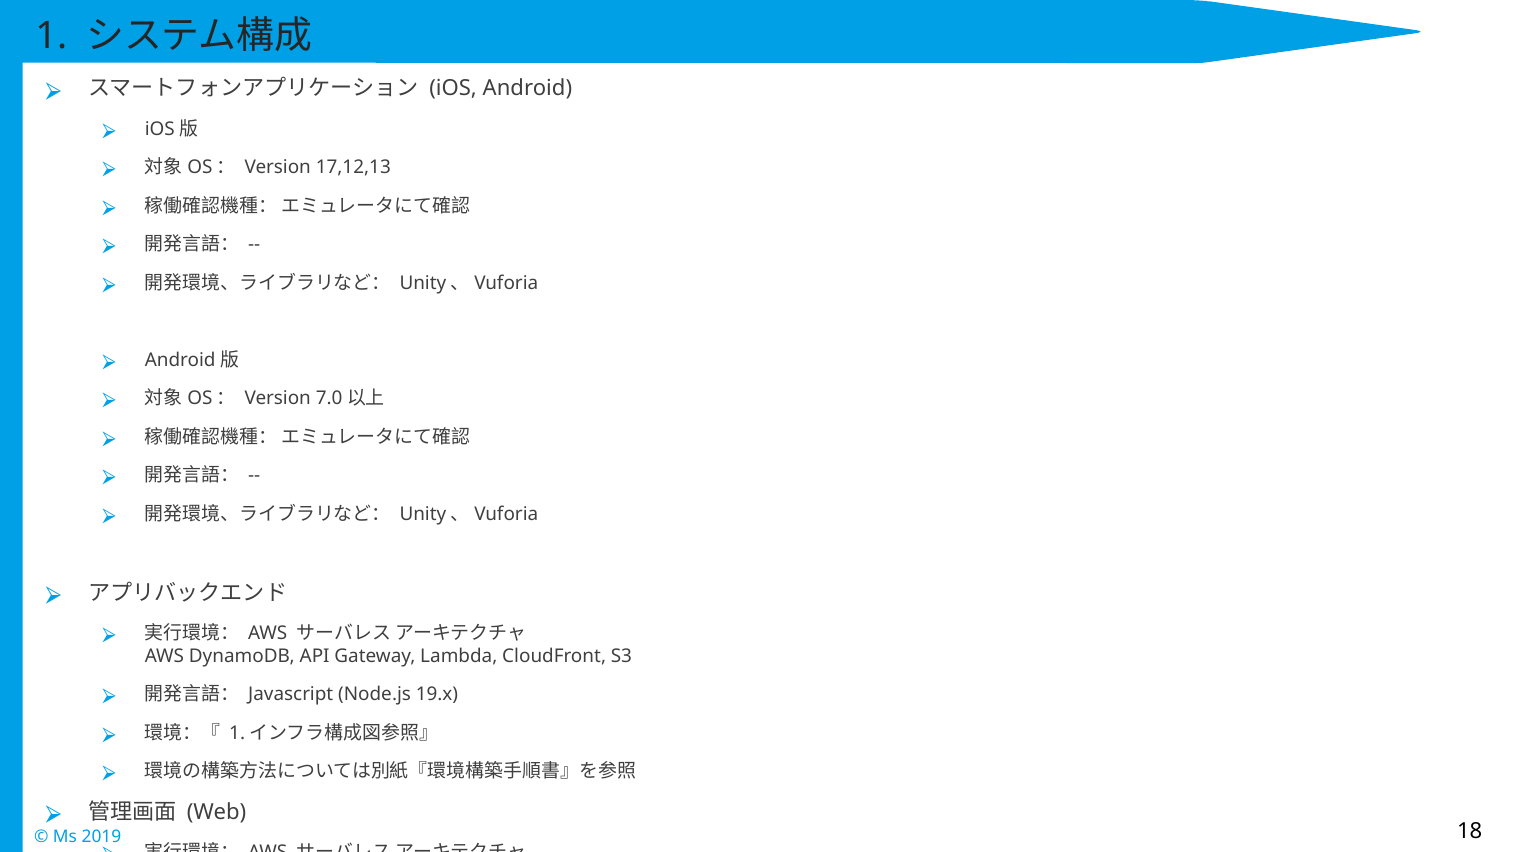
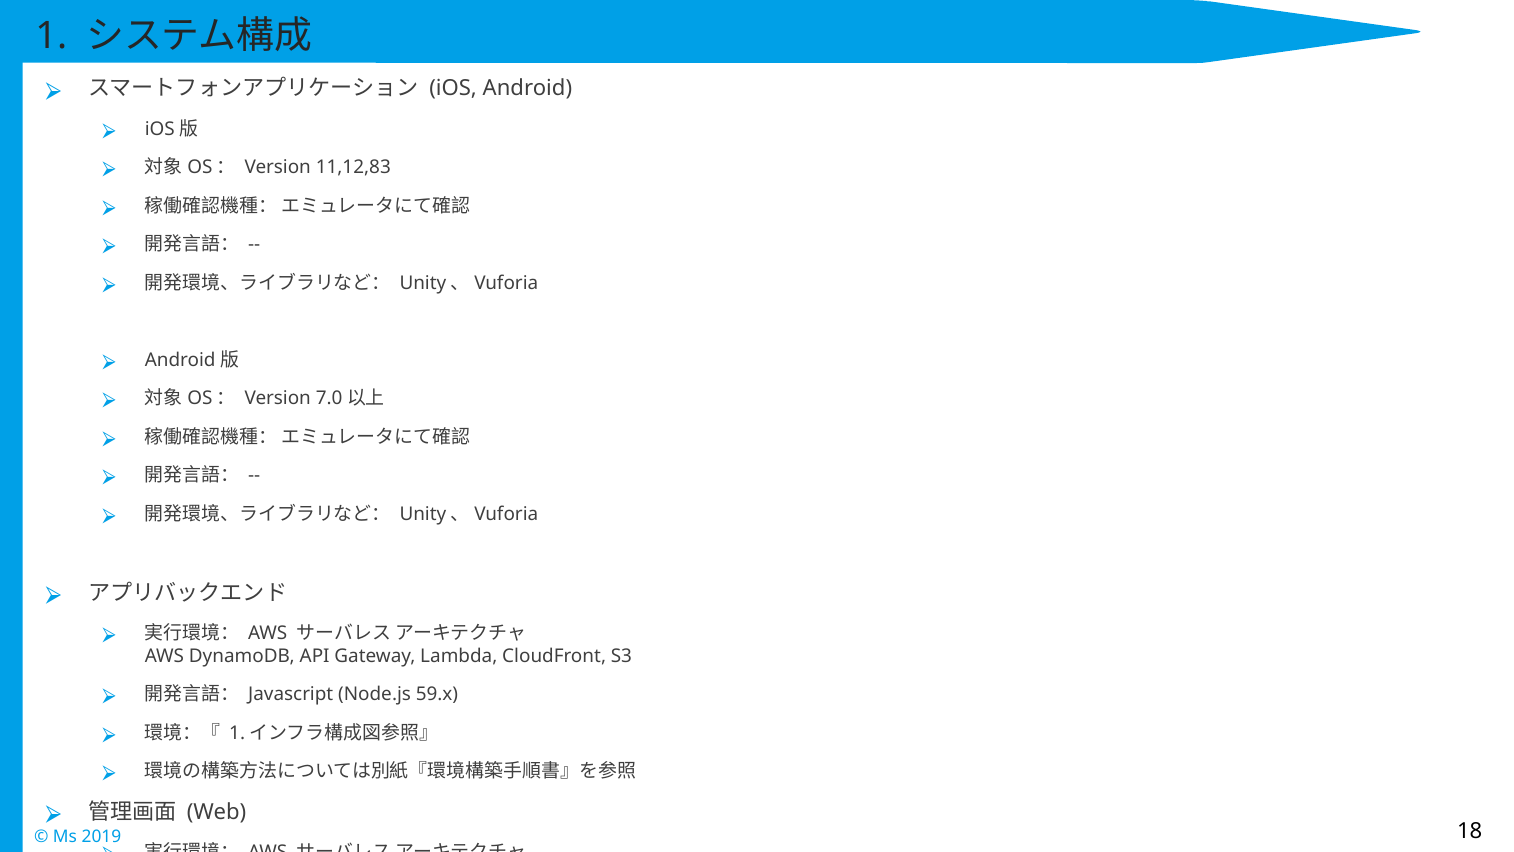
17,12,13: 17,12,13 -> 11,12,83
19.x: 19.x -> 59.x
